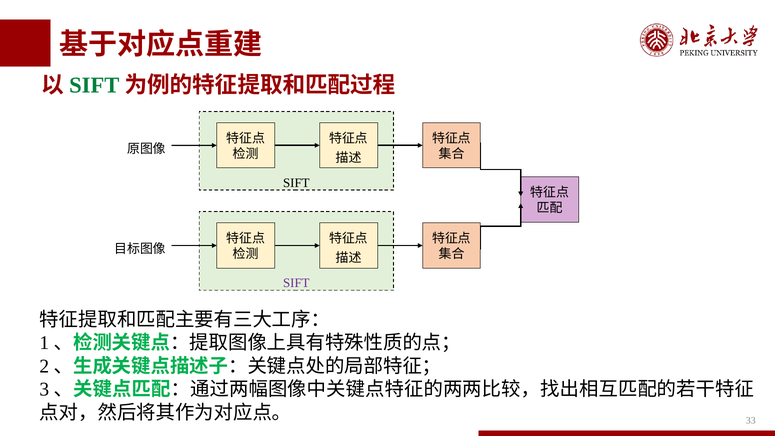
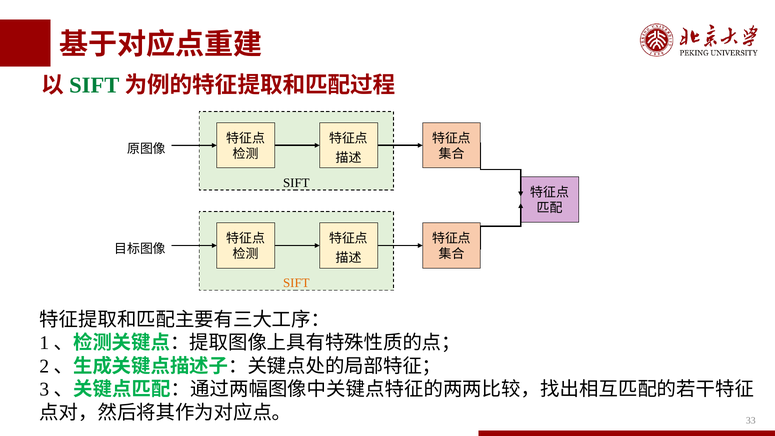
SIFT at (296, 283) colour: purple -> orange
